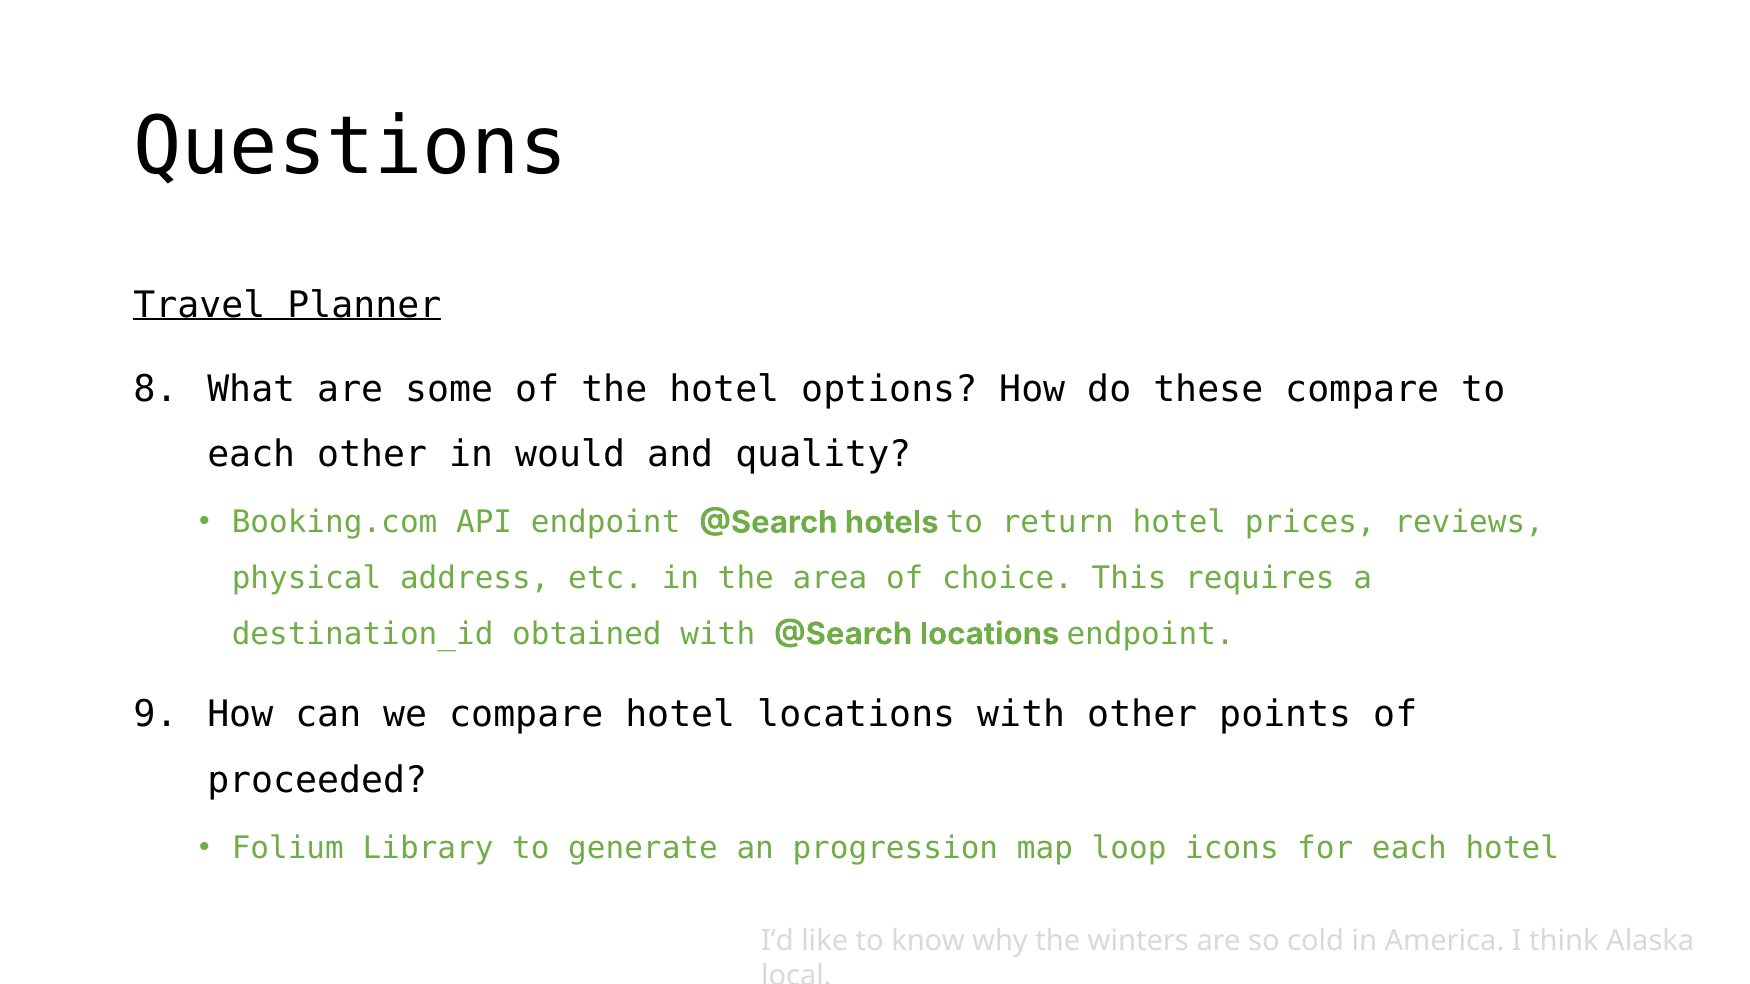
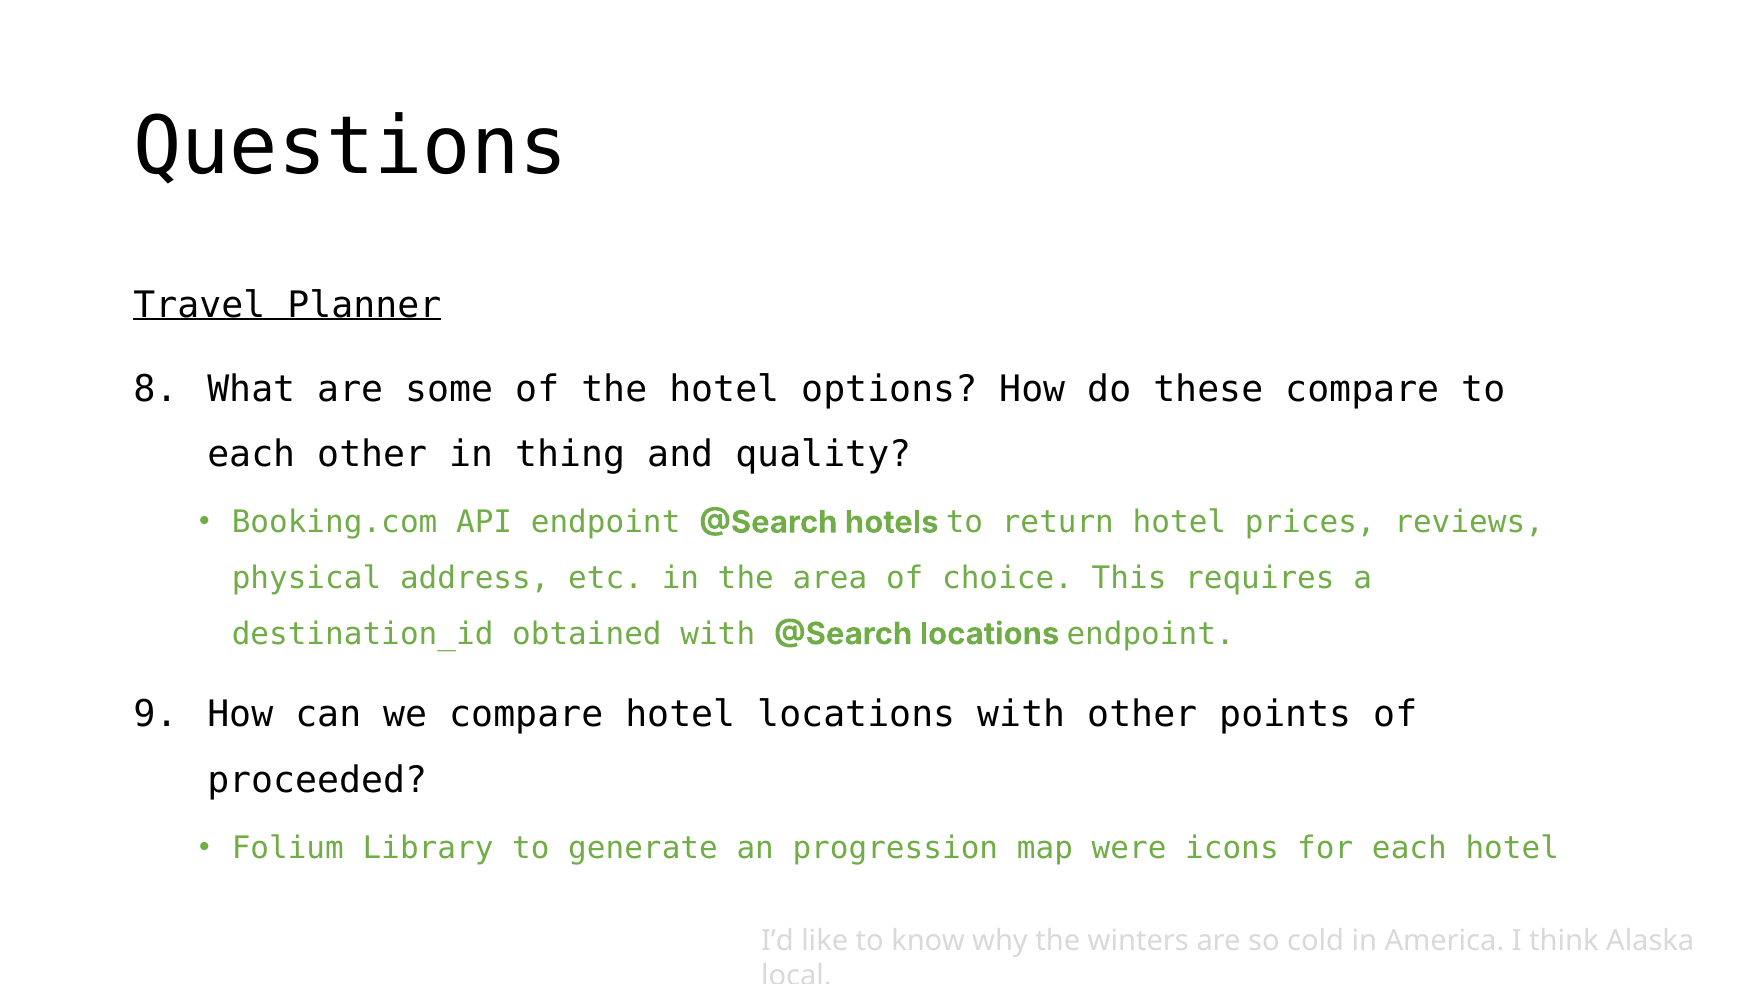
would: would -> thing
loop: loop -> were
